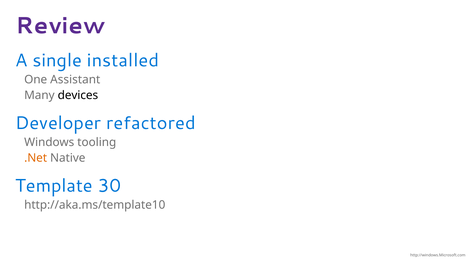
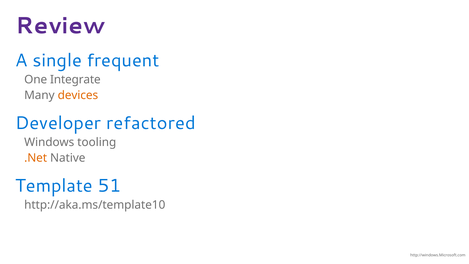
installed: installed -> frequent
Assistant: Assistant -> Integrate
devices colour: black -> orange
30: 30 -> 51
